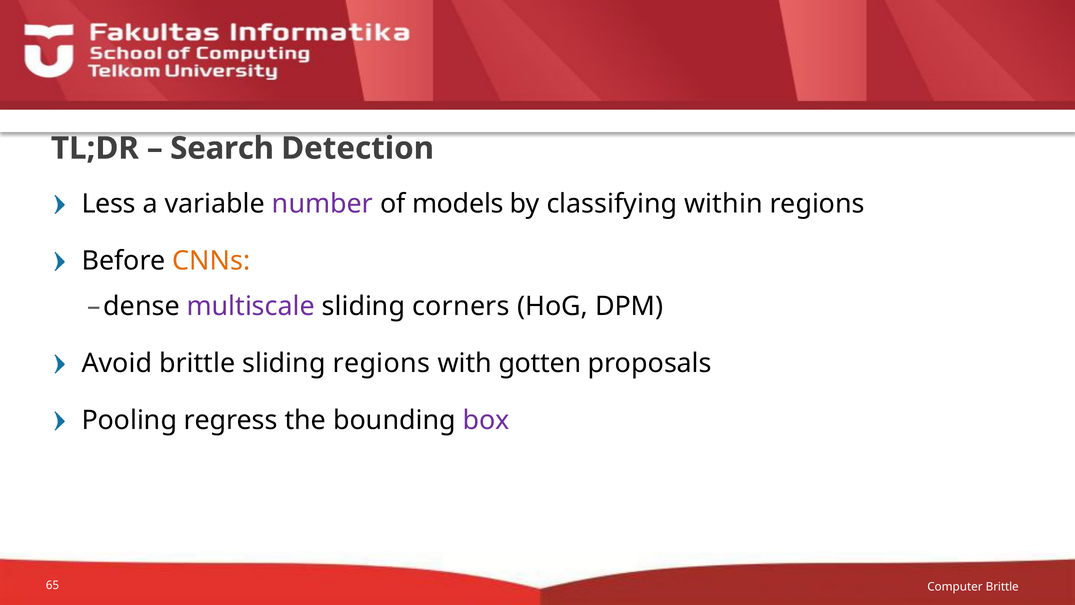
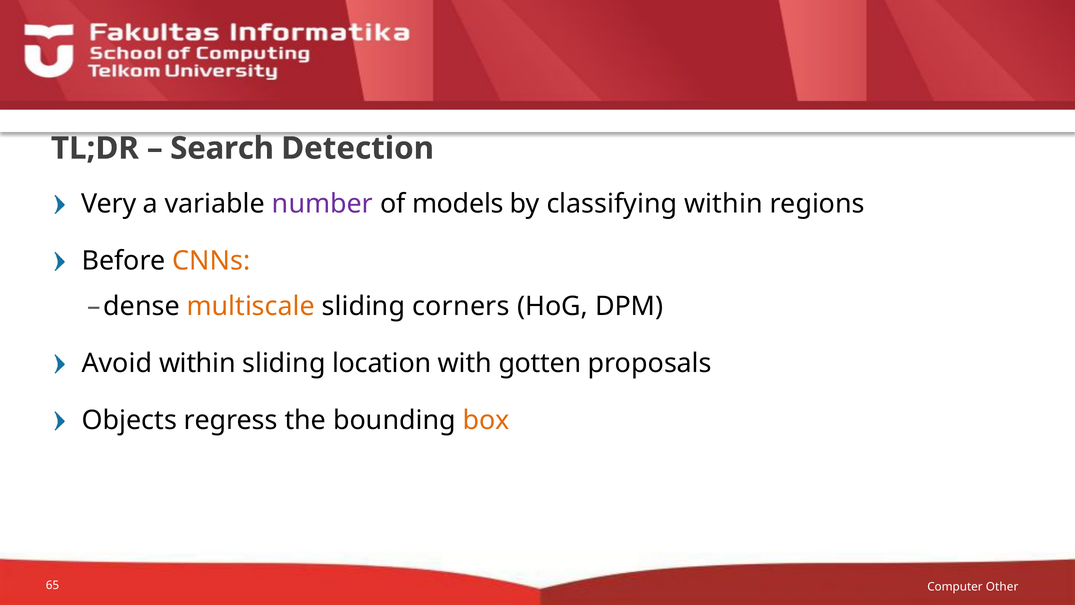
Less: Less -> Very
multiscale colour: purple -> orange
Avoid brittle: brittle -> within
sliding regions: regions -> location
Pooling: Pooling -> Objects
box colour: purple -> orange
Computer Brittle: Brittle -> Other
